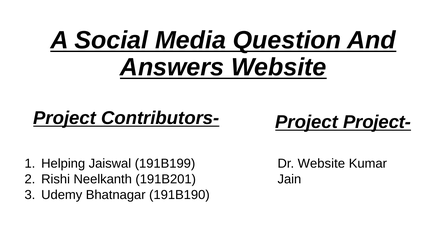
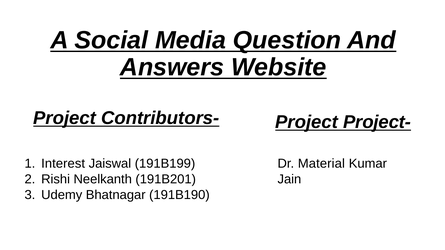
Helping: Helping -> Interest
Dr Website: Website -> Material
